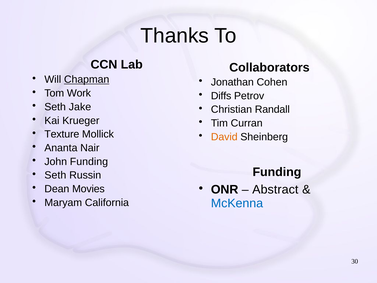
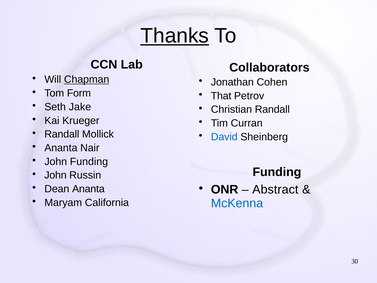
Thanks underline: none -> present
Work: Work -> Form
Diffs: Diffs -> That
Texture at (62, 134): Texture -> Randall
David colour: orange -> blue
Seth at (55, 175): Seth -> John
Dean Movies: Movies -> Ananta
